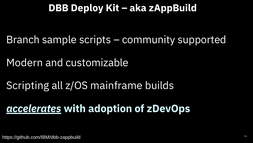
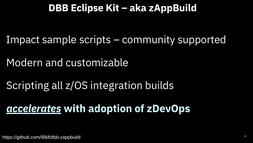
Deploy: Deploy -> Eclipse
Branch: Branch -> Impact
mainframe: mainframe -> integration
